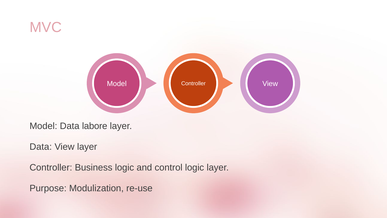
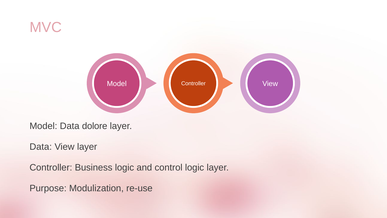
labore: labore -> dolore
